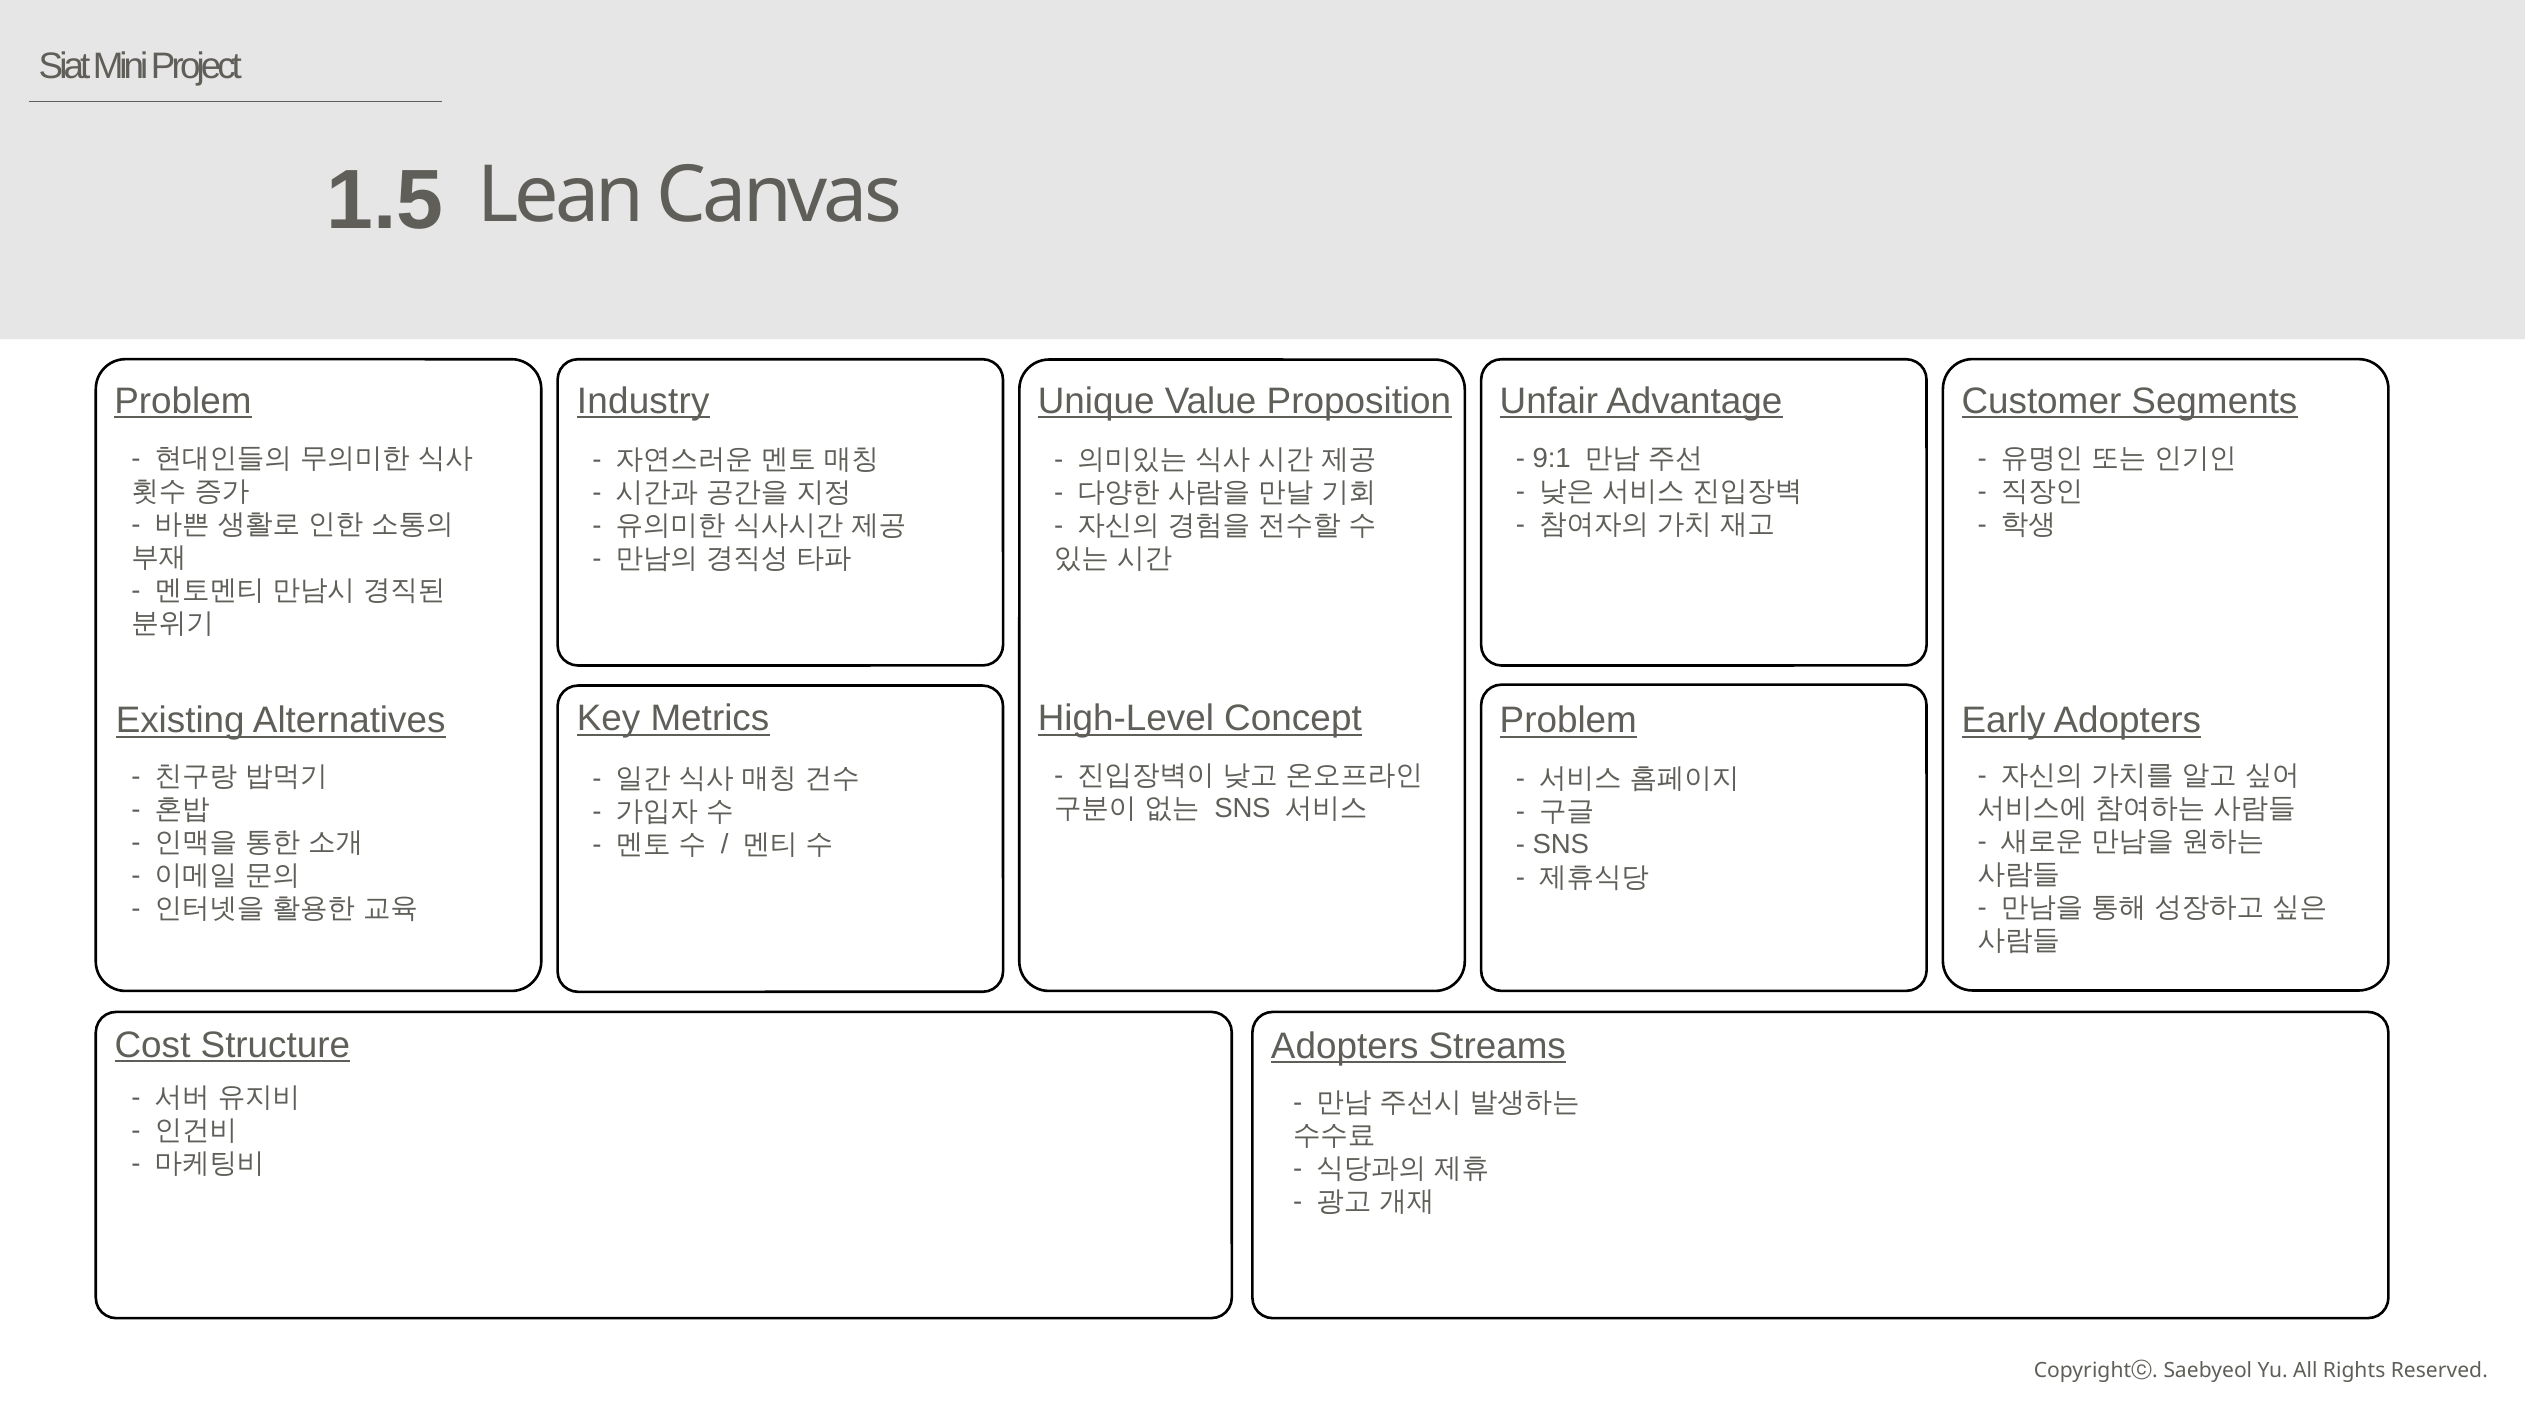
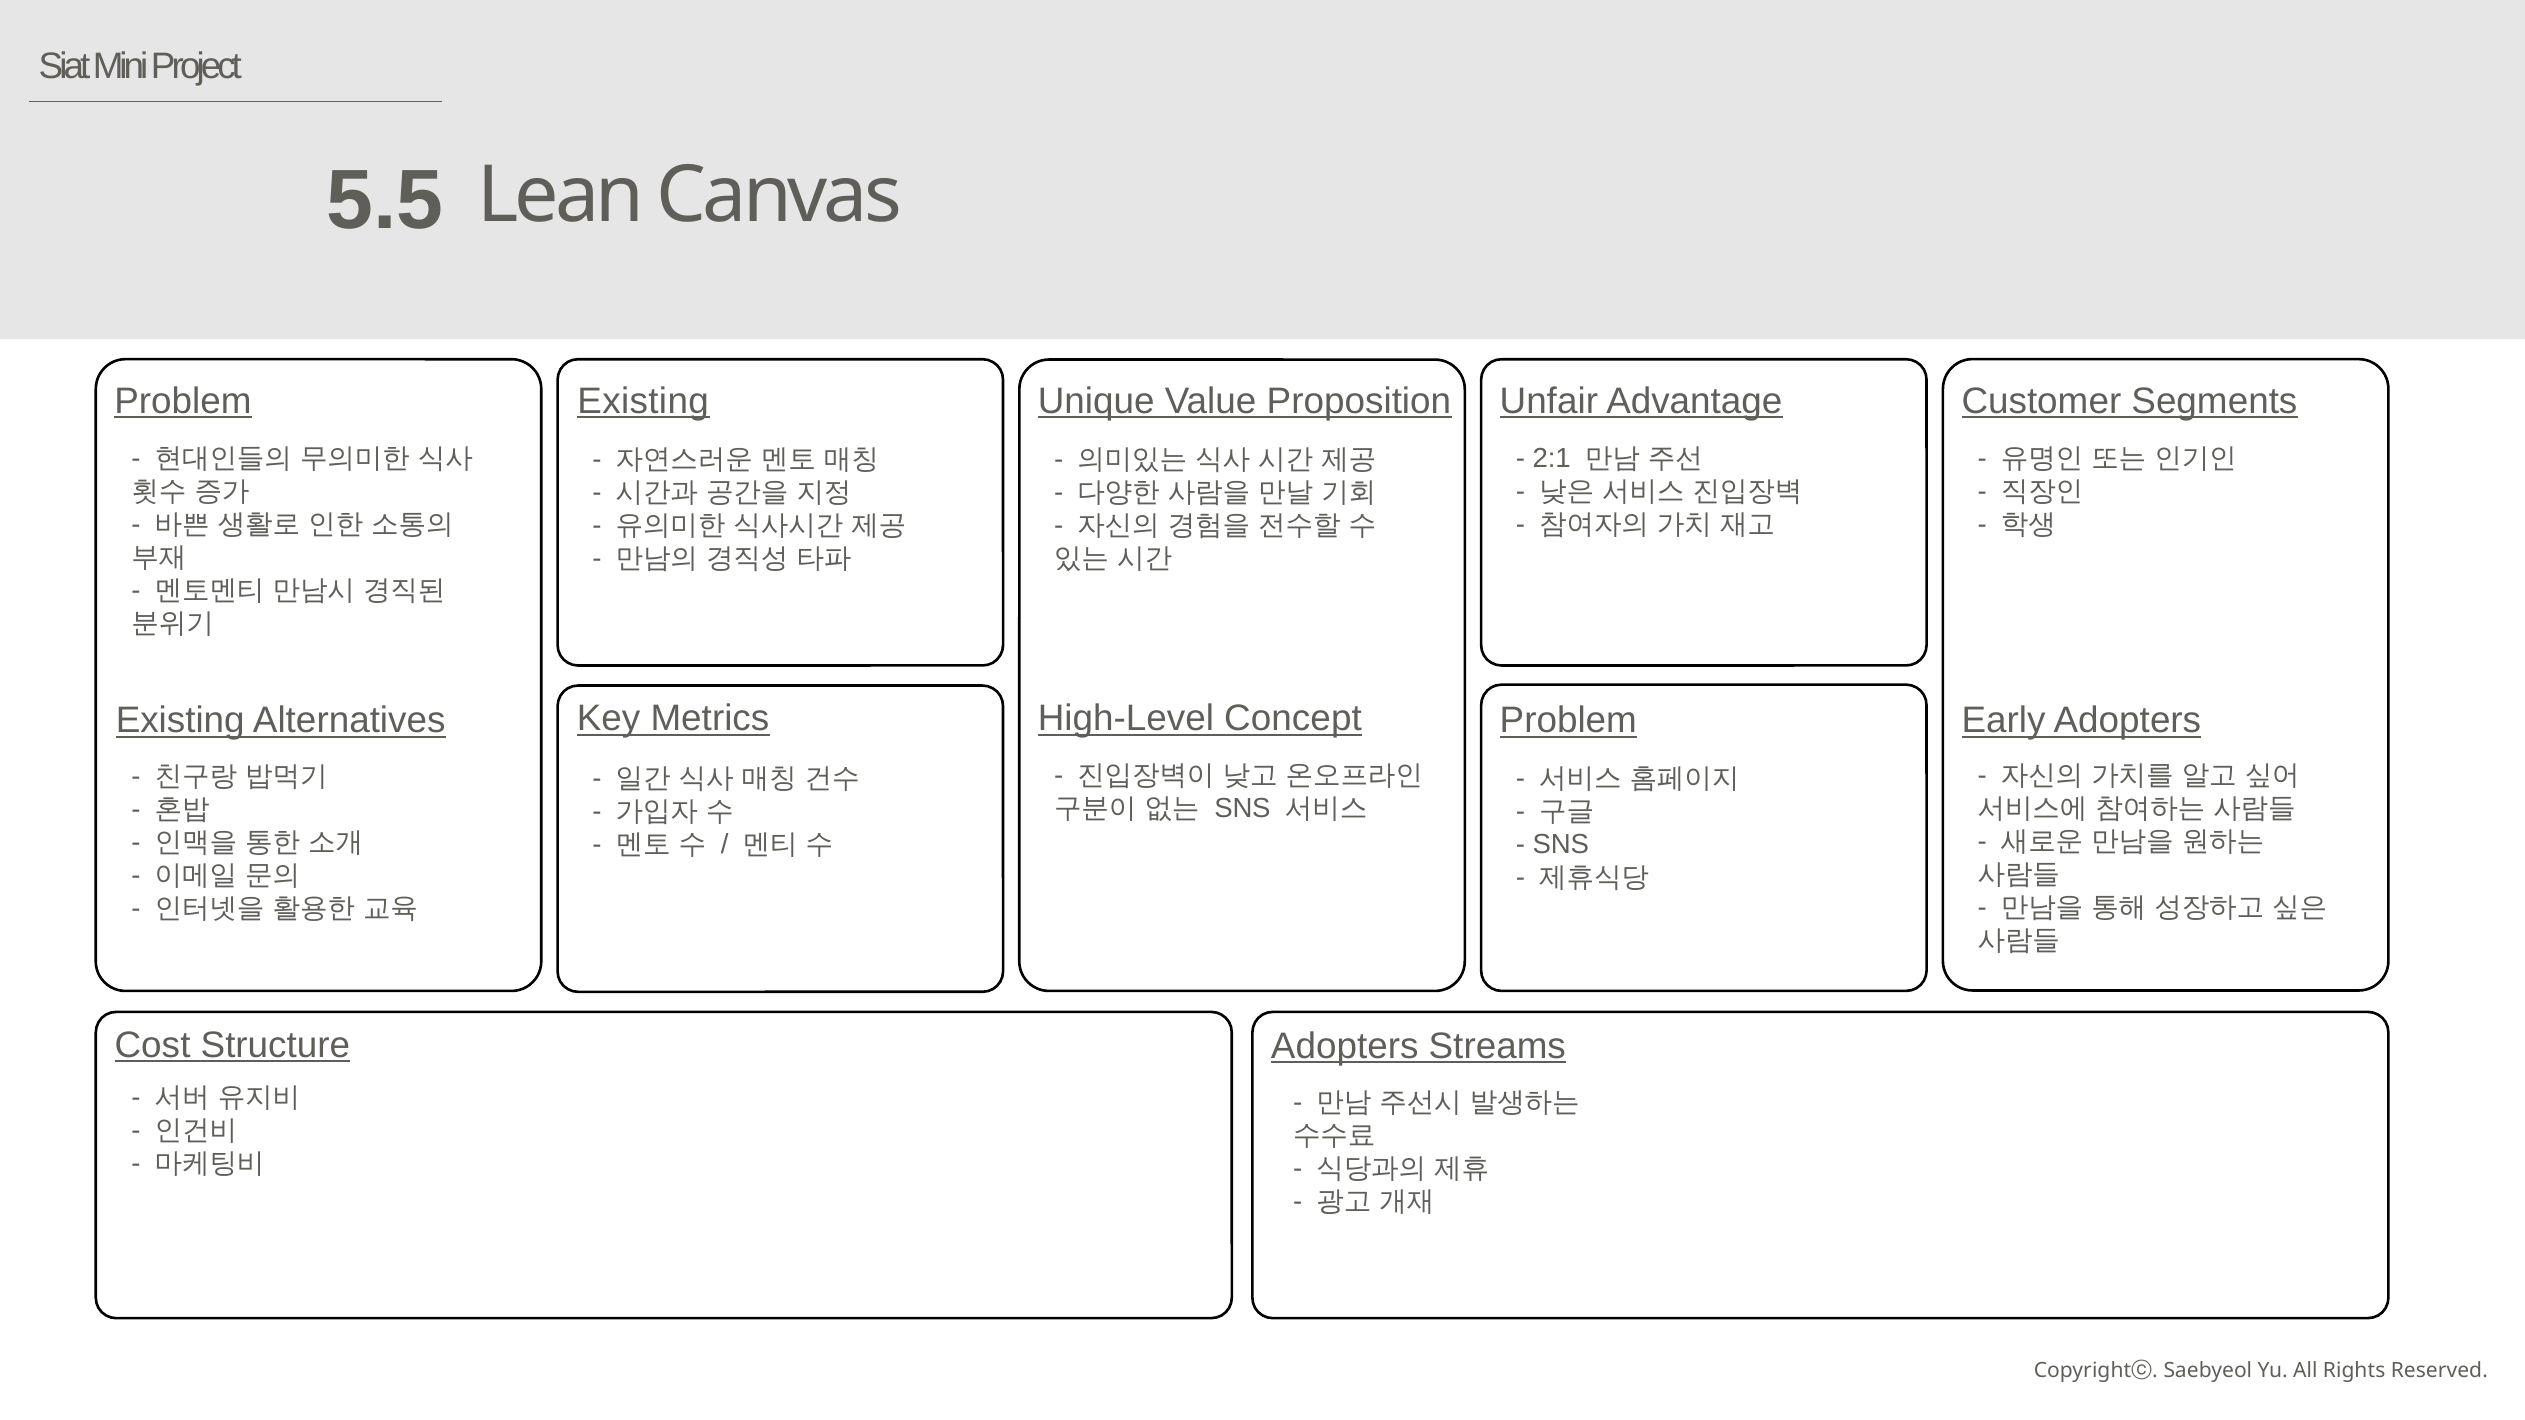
1.5: 1.5 -> 5.5
Problem Industry: Industry -> Existing
9:1: 9:1 -> 2:1
